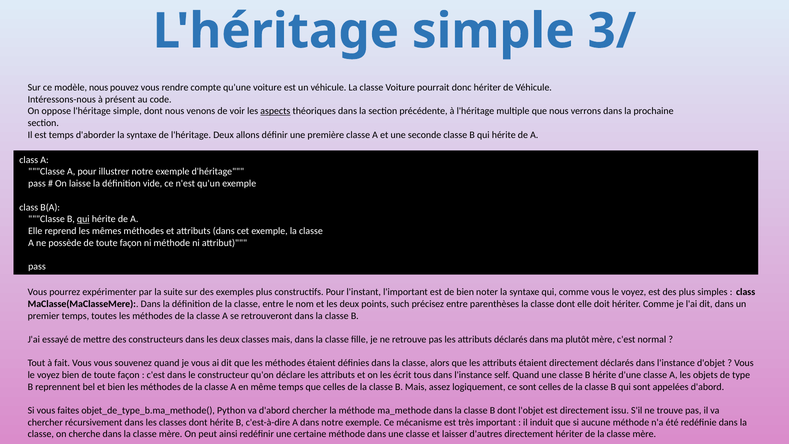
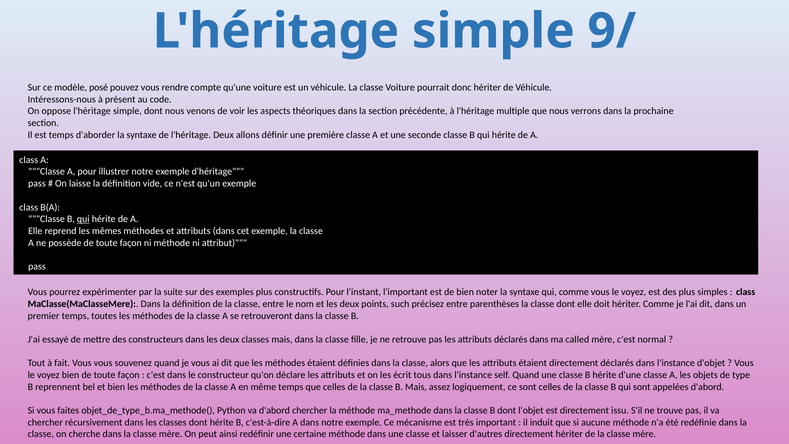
3/: 3/ -> 9/
modèle nous: nous -> posé
aspects underline: present -> none
plutôt: plutôt -> called
